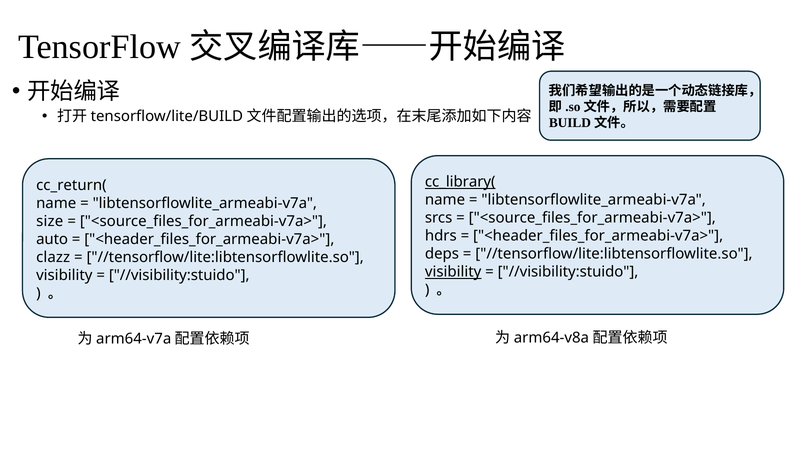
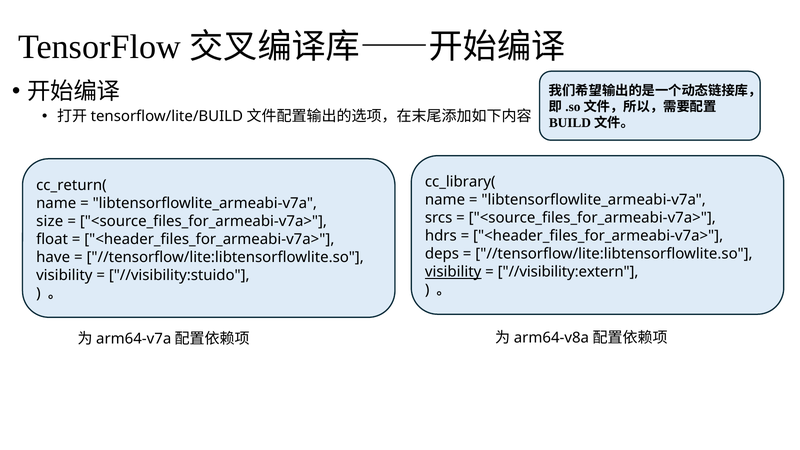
cc_library( underline: present -> none
auto: auto -> float
clazz: clazz -> have
//visibility:stuido at (568, 272): //visibility:stuido -> //visibility:extern
